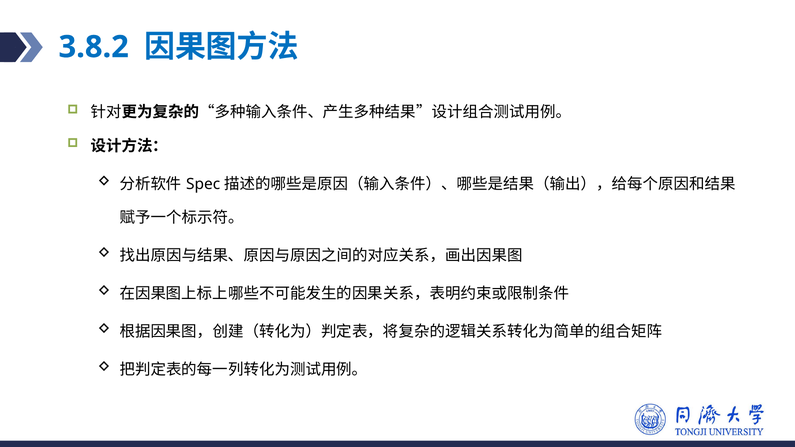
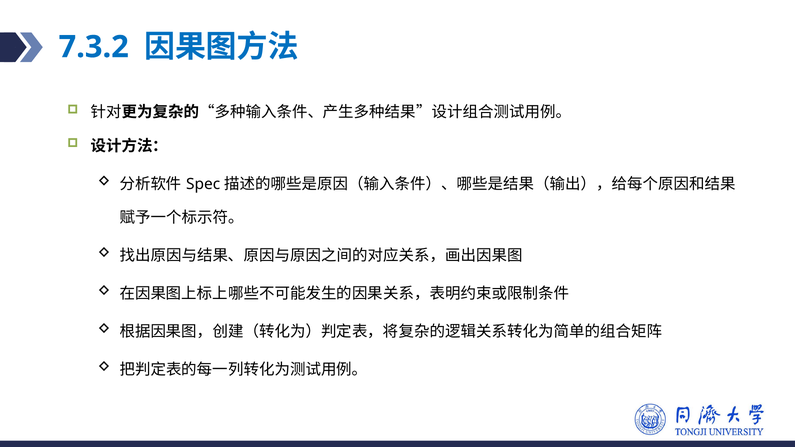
3.8.2: 3.8.2 -> 7.3.2
